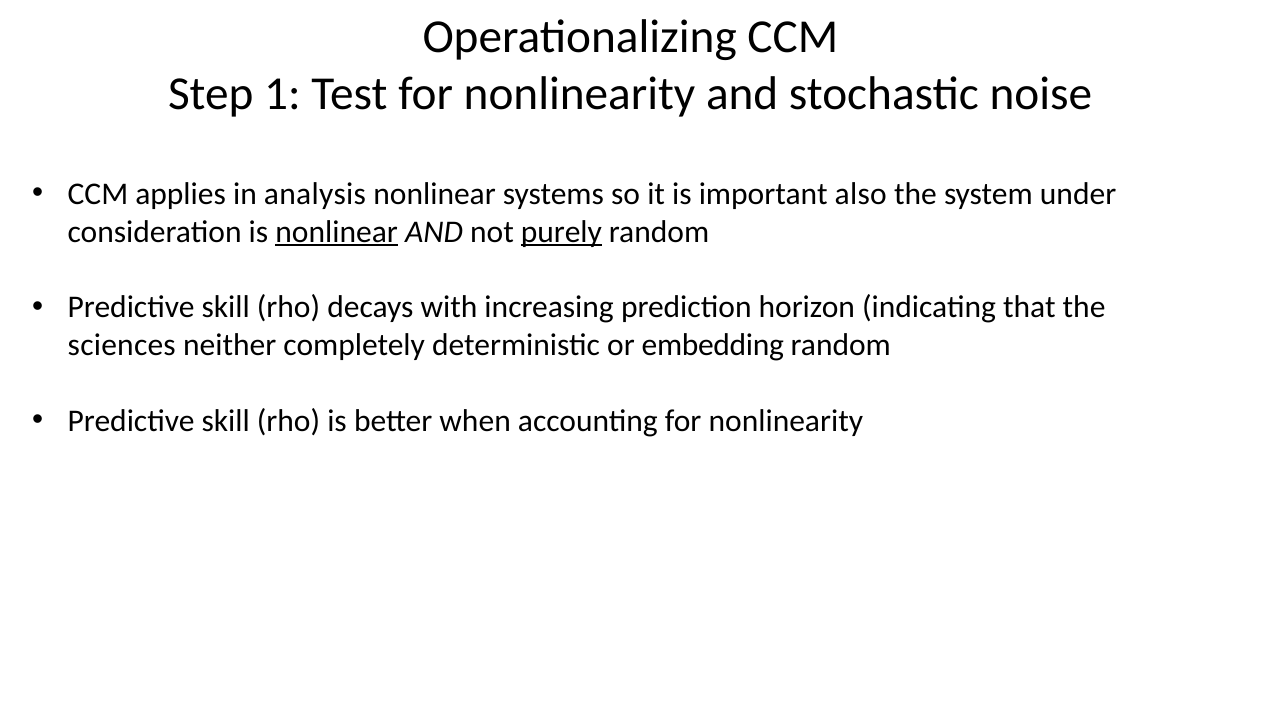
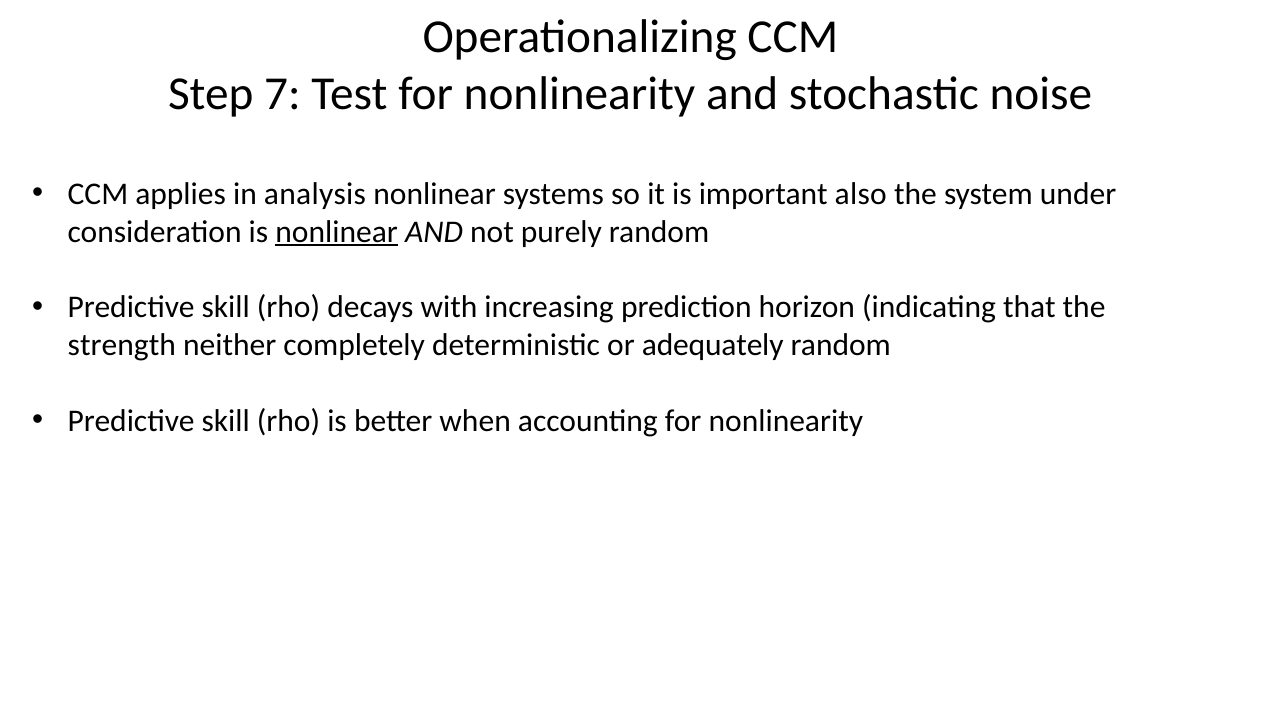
1: 1 -> 7
purely underline: present -> none
sciences: sciences -> strength
embedding: embedding -> adequately
